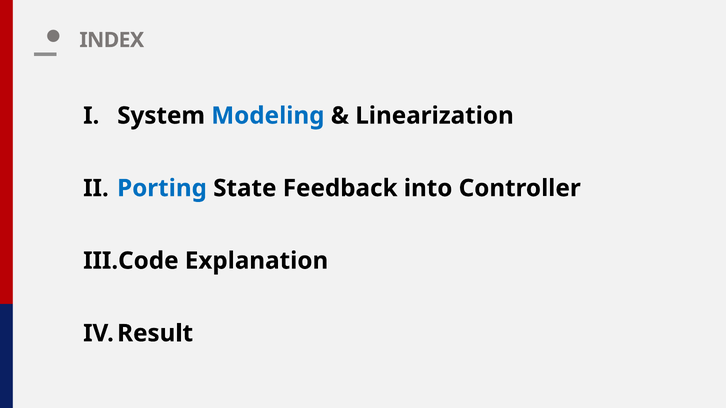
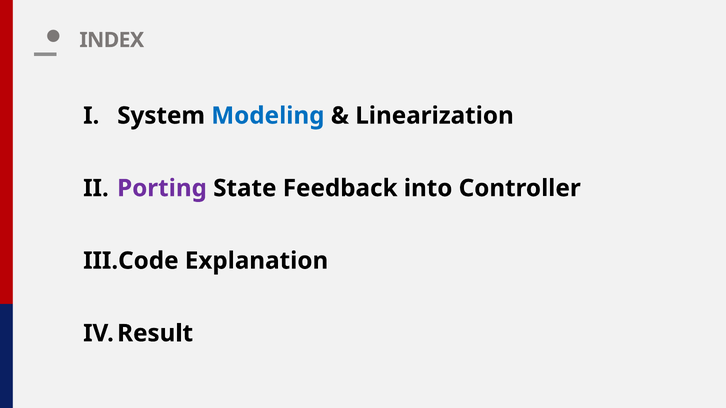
Porting colour: blue -> purple
